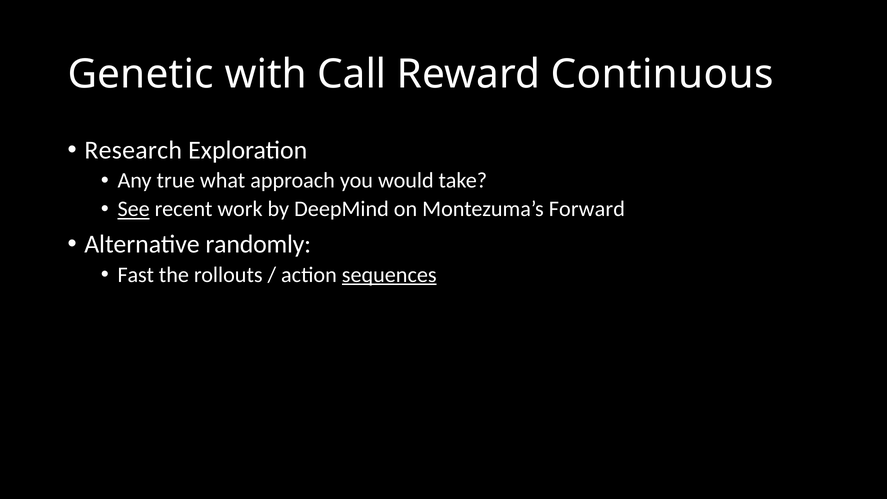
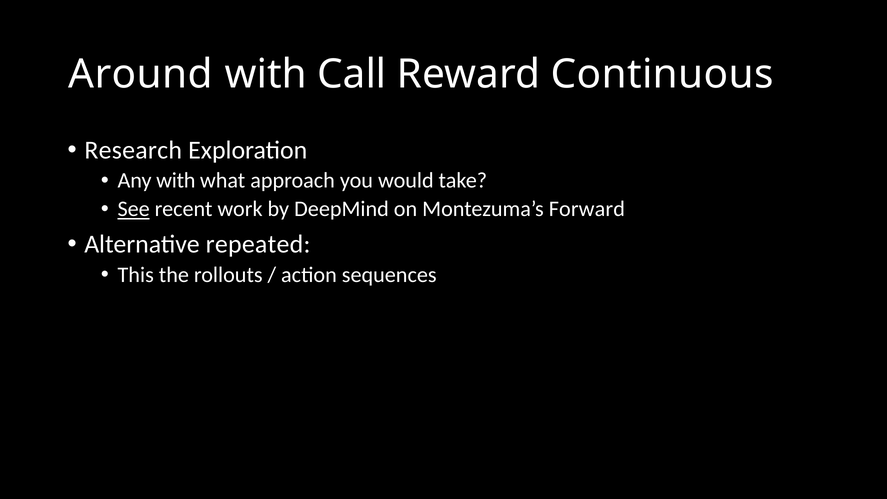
Genetic: Genetic -> Around
Any true: true -> with
randomly: randomly -> repeated
Fast: Fast -> This
sequences underline: present -> none
